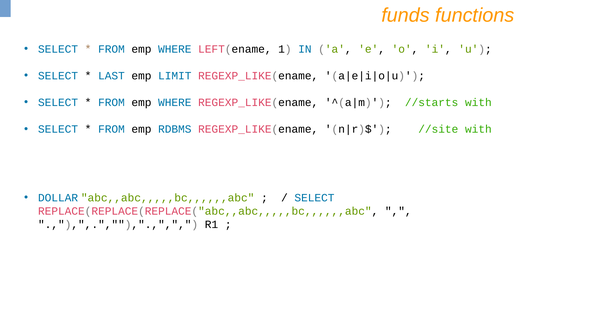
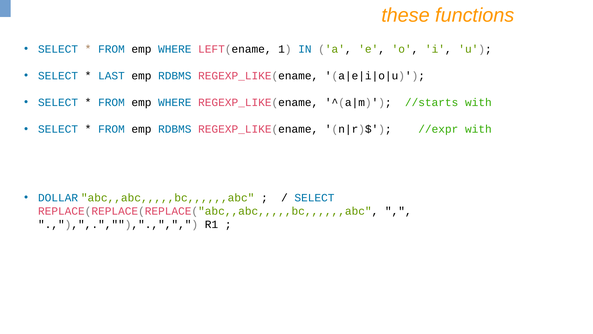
funds: funds -> these
LIMIT at (175, 76): LIMIT -> RDBMS
//site: //site -> //expr
